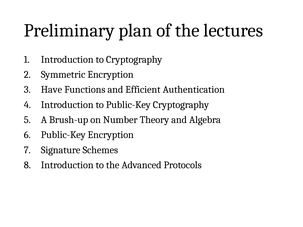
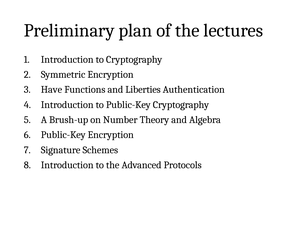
Efficient: Efficient -> Liberties
